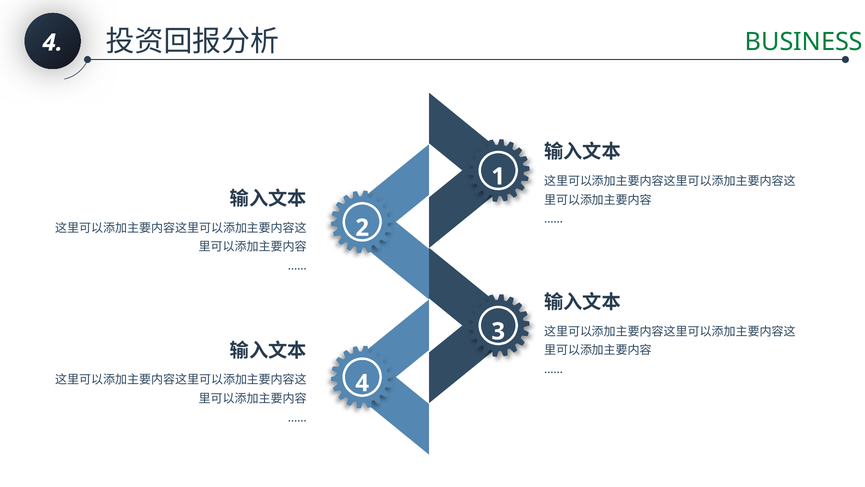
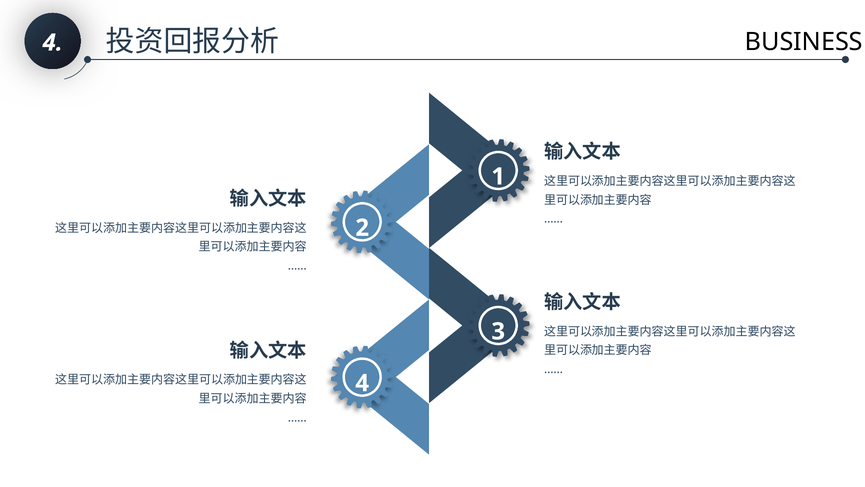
BUSINESS colour: green -> black
